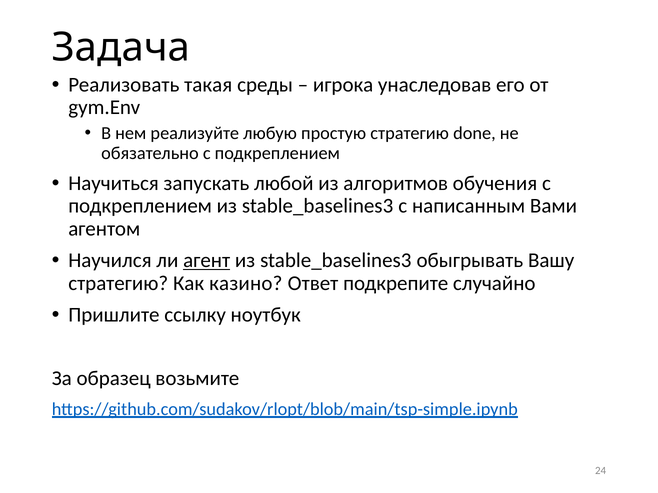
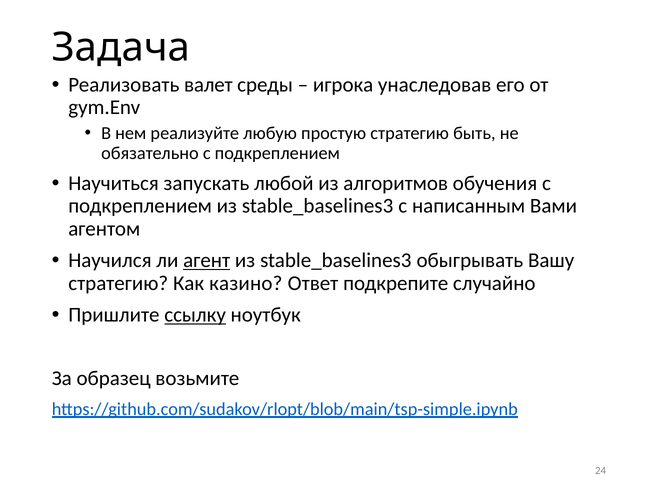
такая: такая -> валет
done: done -> быть
ссылку underline: none -> present
